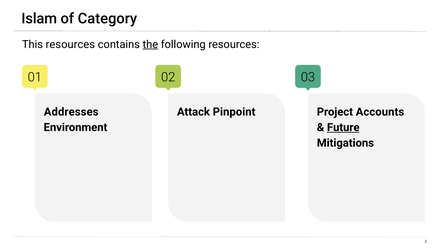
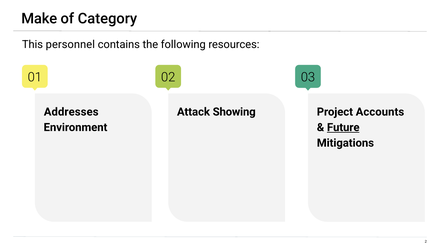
Islam: Islam -> Make
This resources: resources -> personnel
the underline: present -> none
Pinpoint: Pinpoint -> Showing
